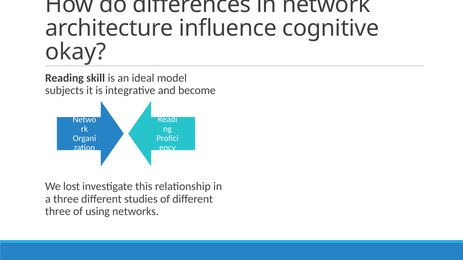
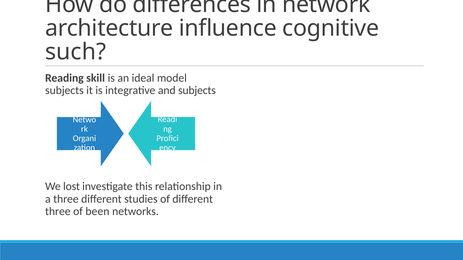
okay: okay -> such
and become: become -> subjects
using: using -> been
